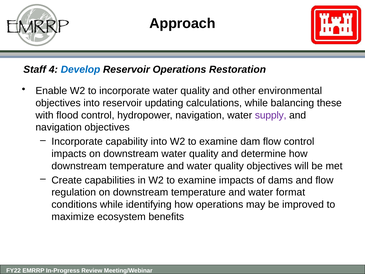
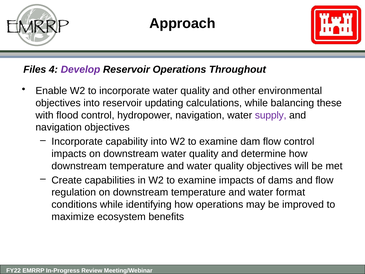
Staff: Staff -> Files
Develop colour: blue -> purple
Restoration: Restoration -> Throughout
